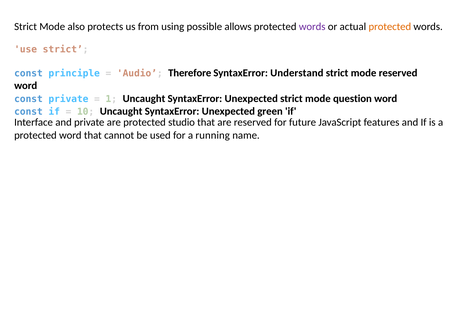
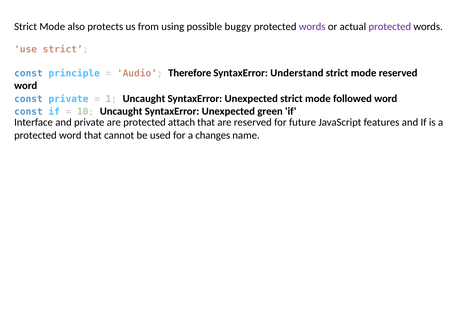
allows: allows -> buggy
protected at (390, 27) colour: orange -> purple
question: question -> followed
studio: studio -> attach
running: running -> changes
